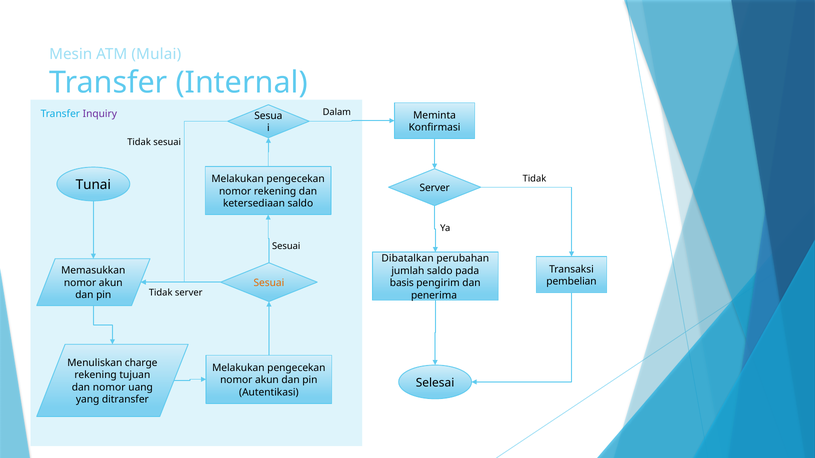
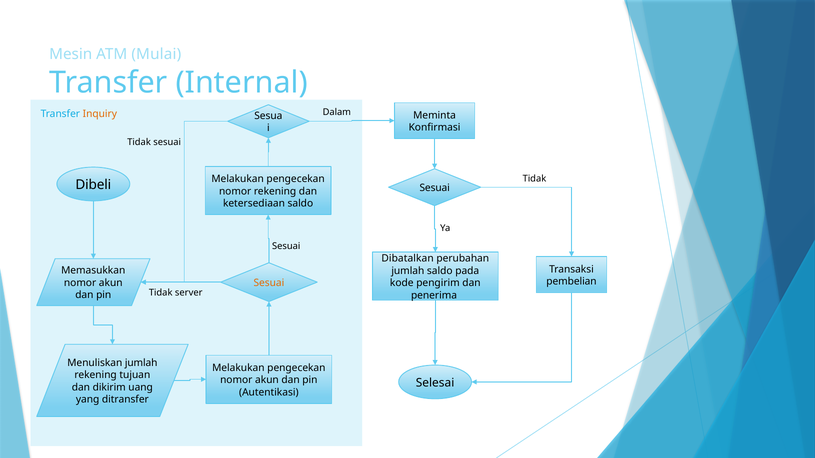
Inquiry colour: purple -> orange
Tunai: Tunai -> Dibeli
Server at (435, 188): Server -> Sesuai
basis: basis -> kode
Menuliskan charge: charge -> jumlah
dan nomor: nomor -> dikirim
